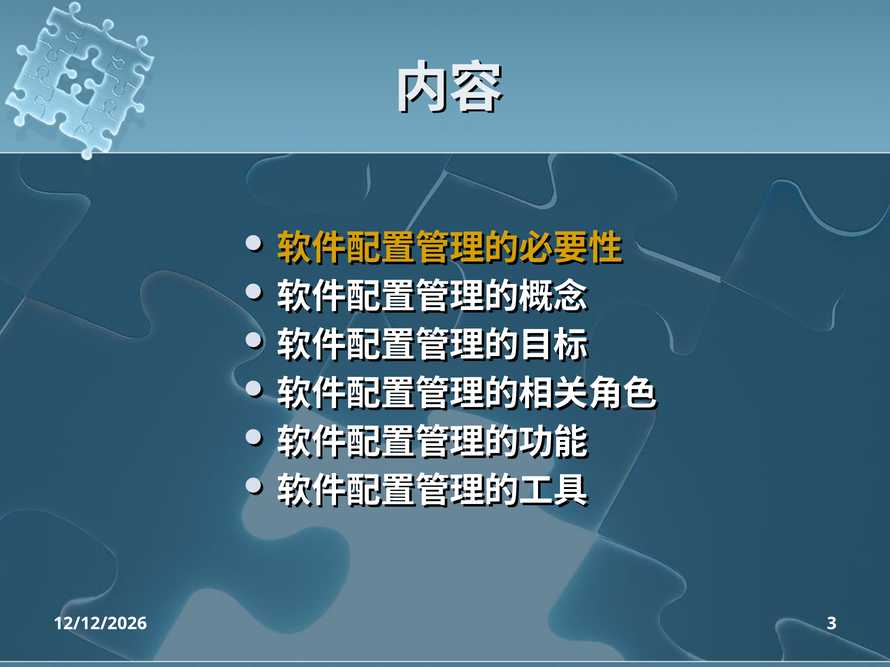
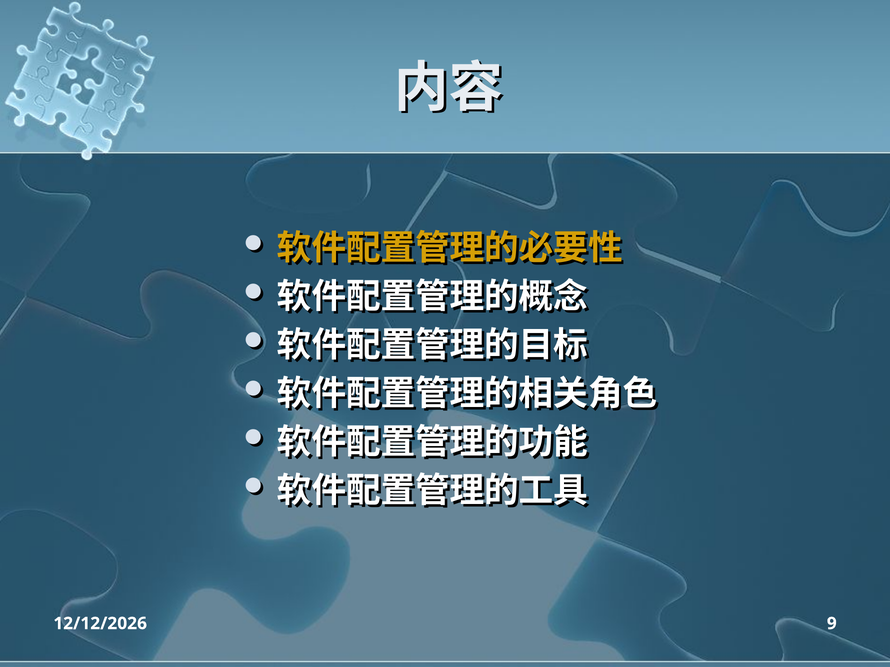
3: 3 -> 9
